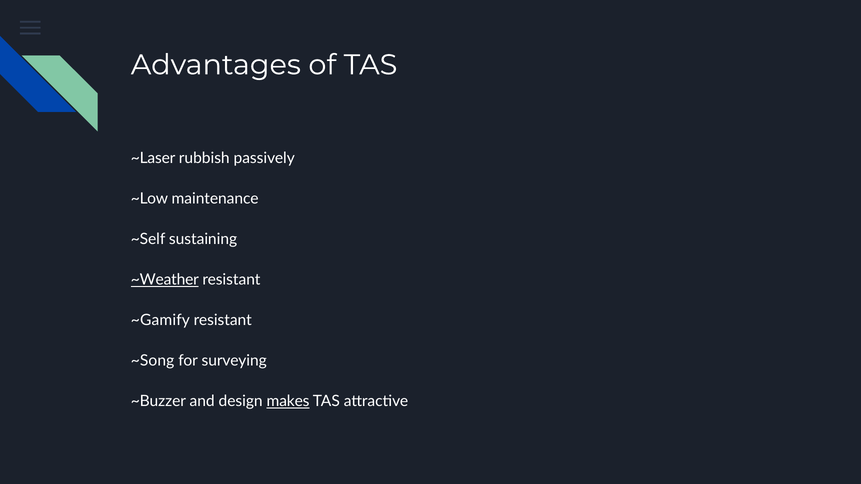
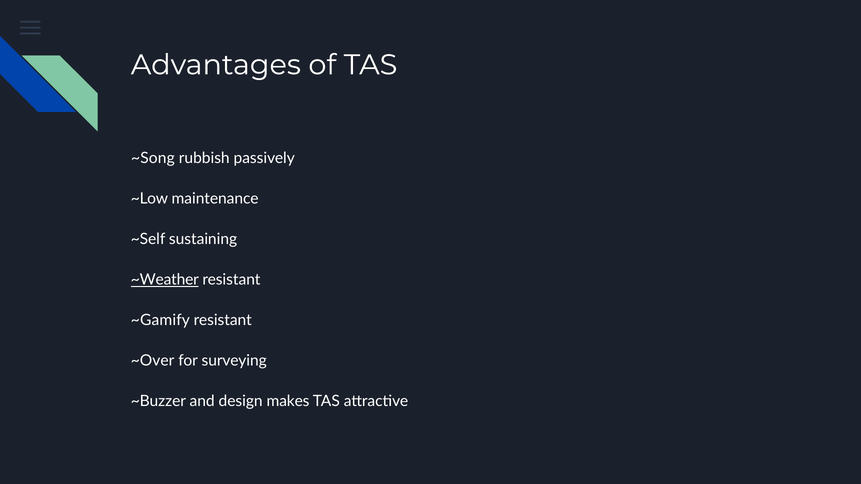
~Laser: ~Laser -> ~Song
~Song: ~Song -> ~Over
makes underline: present -> none
